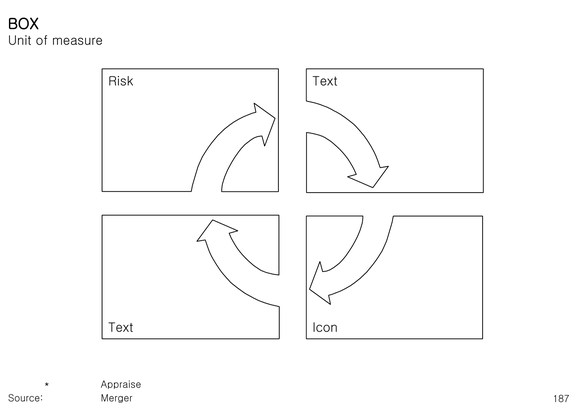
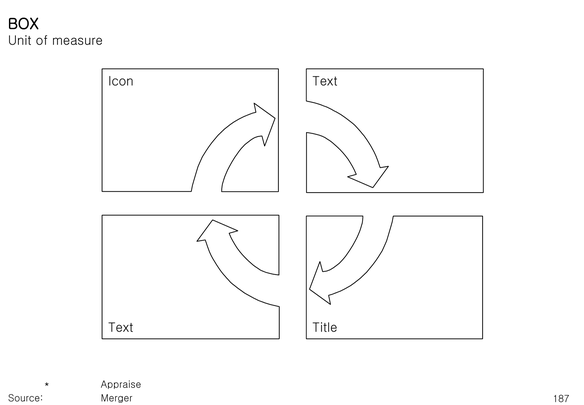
Risk: Risk -> Icon
Icon: Icon -> Title
